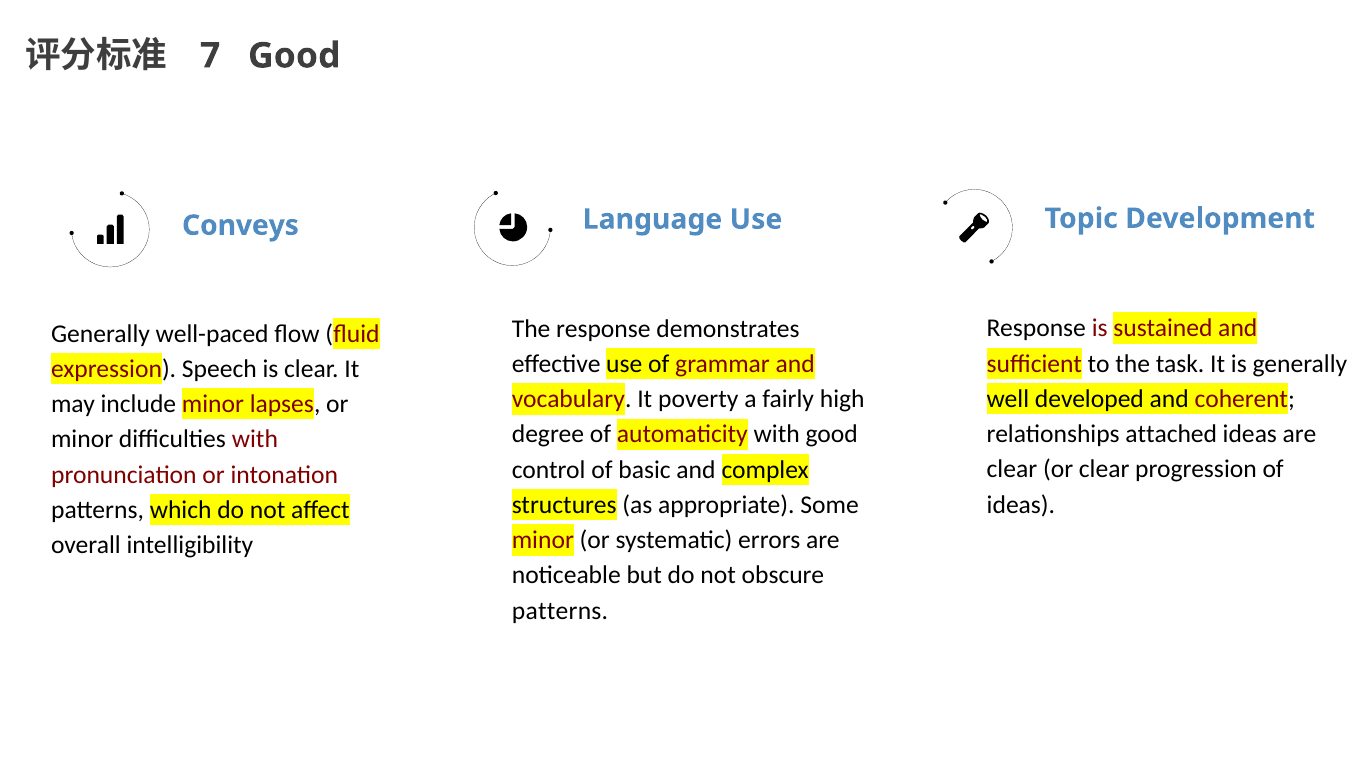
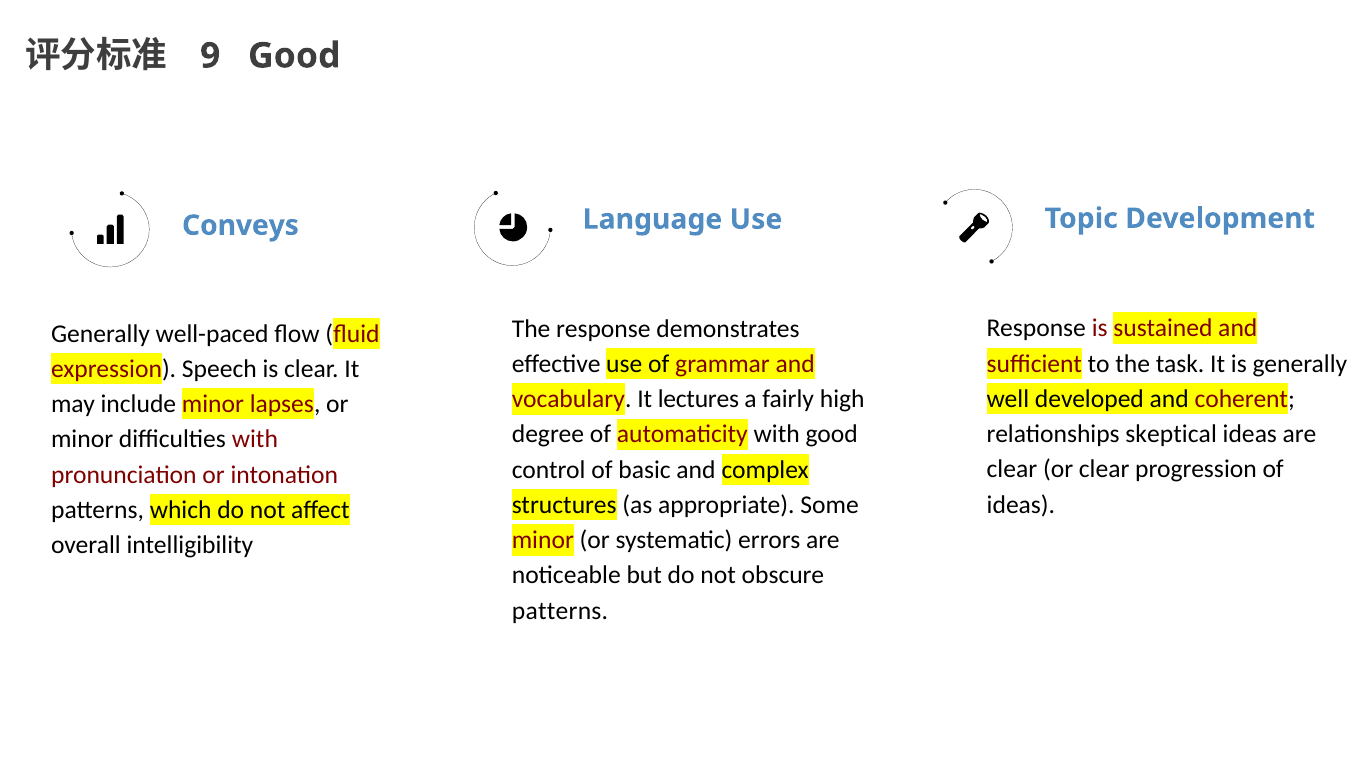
7: 7 -> 9
poverty: poverty -> lectures
attached: attached -> skeptical
